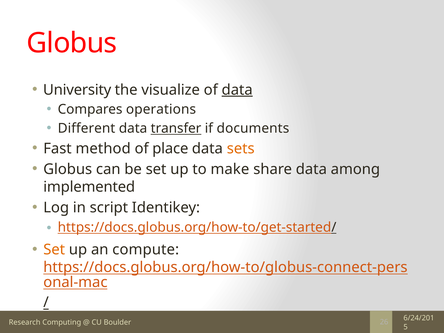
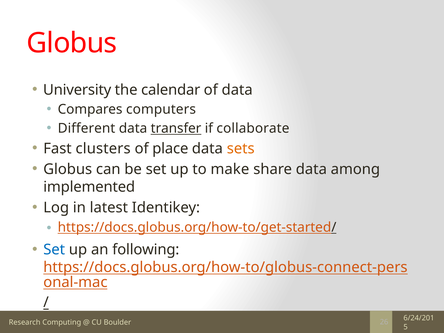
visualize: visualize -> calendar
data at (237, 90) underline: present -> none
operations: operations -> computers
documents: documents -> collaborate
method: method -> clusters
script: script -> latest
Set at (54, 250) colour: orange -> blue
compute: compute -> following
